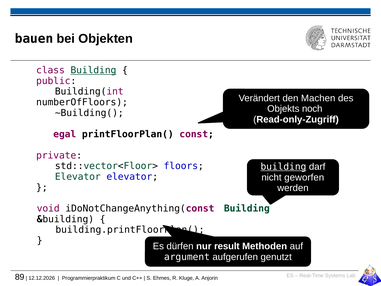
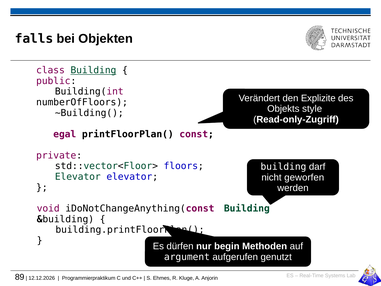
bauen: bauen -> falls
Machen: Machen -> Explizite
noch: noch -> style
building at (283, 167) underline: present -> none
result: result -> begin
